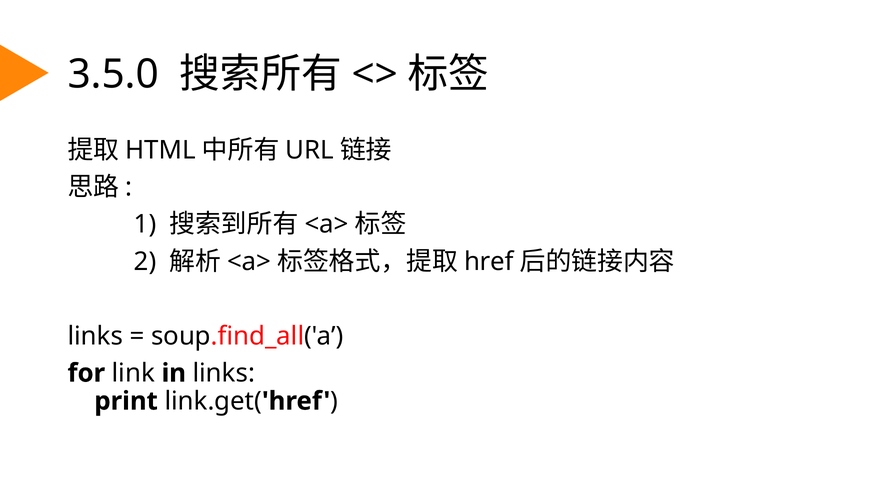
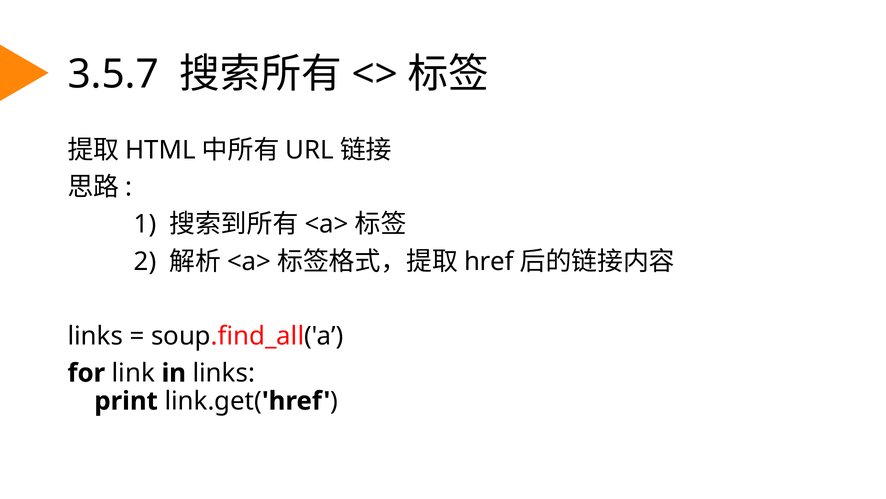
3.5.0: 3.5.0 -> 3.5.7
